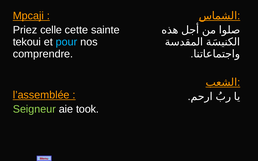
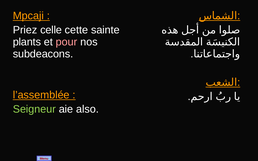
tekoui: tekoui -> plants
pour colour: light blue -> pink
comprendre: comprendre -> subdeacons
took: took -> also
